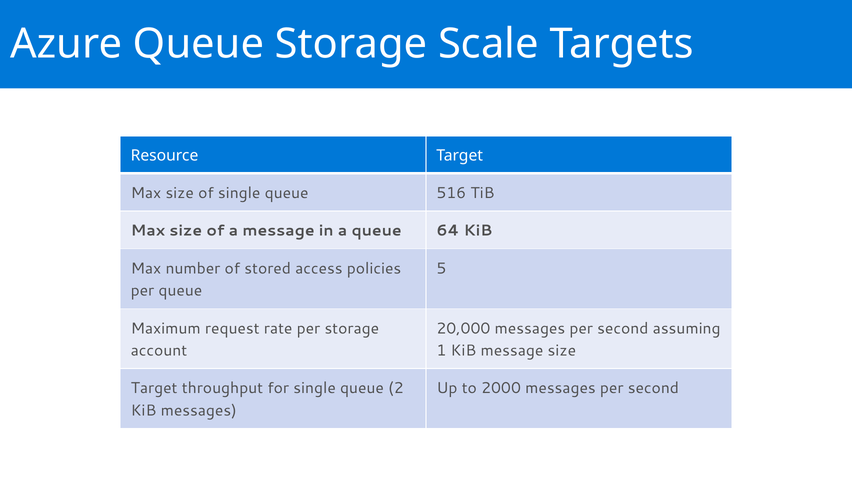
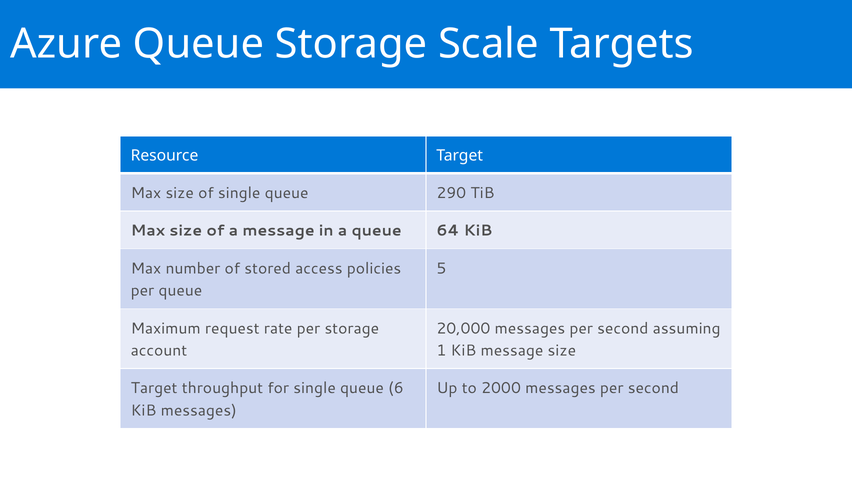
516: 516 -> 290
2: 2 -> 6
